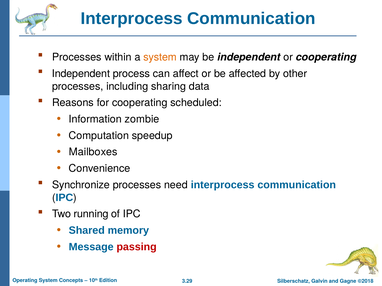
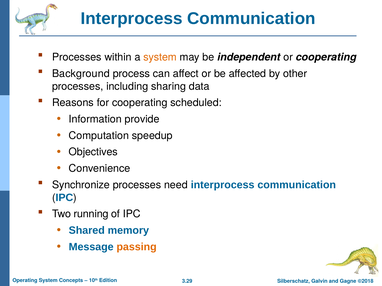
Independent at (81, 74): Independent -> Background
zombie: zombie -> provide
Mailboxes: Mailboxes -> Objectives
passing colour: red -> orange
